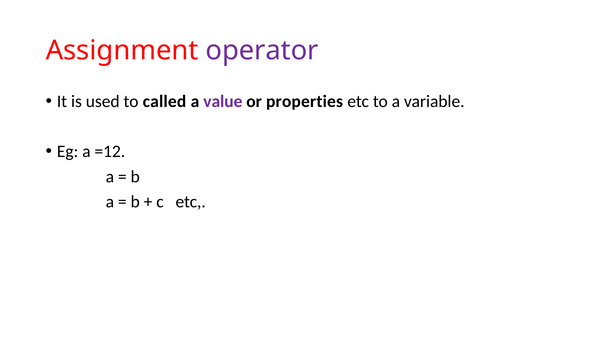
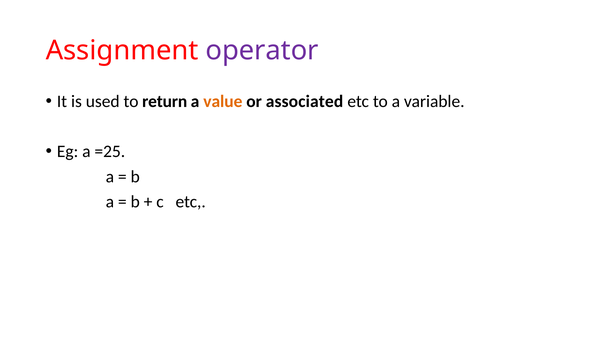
called: called -> return
value colour: purple -> orange
properties: properties -> associated
=12: =12 -> =25
